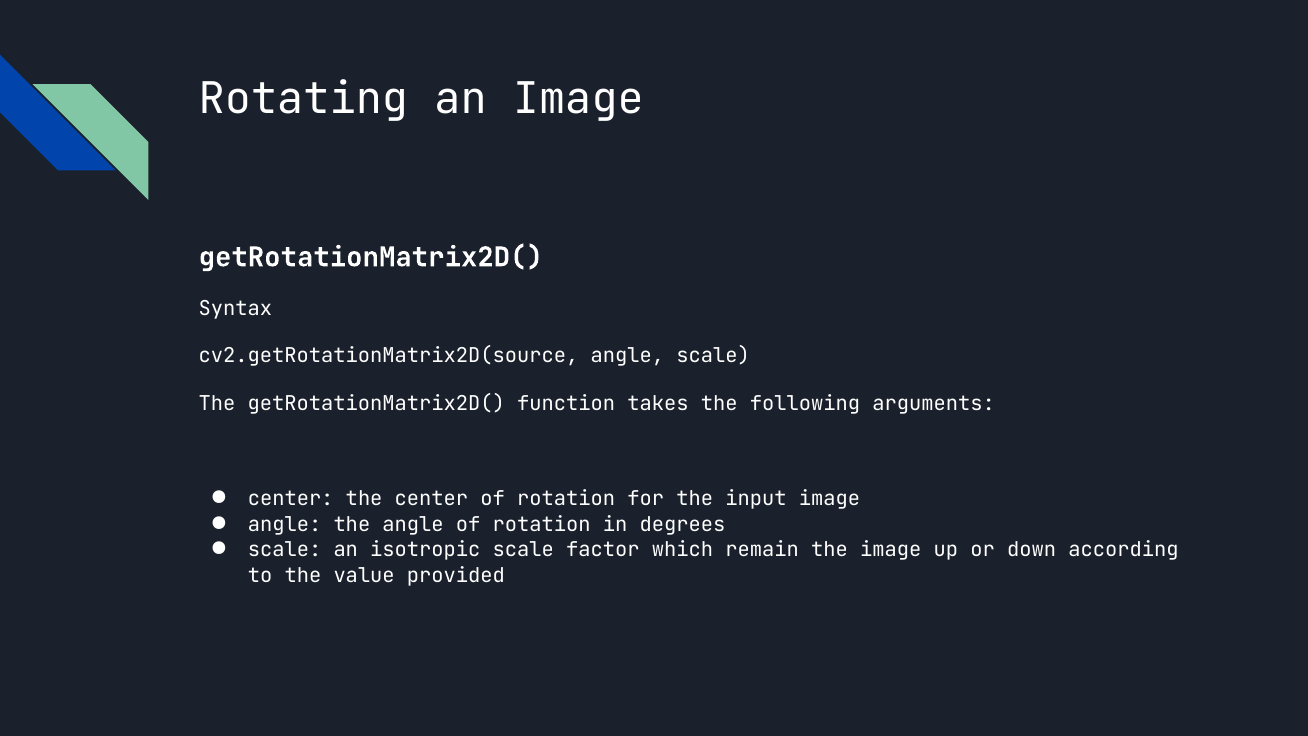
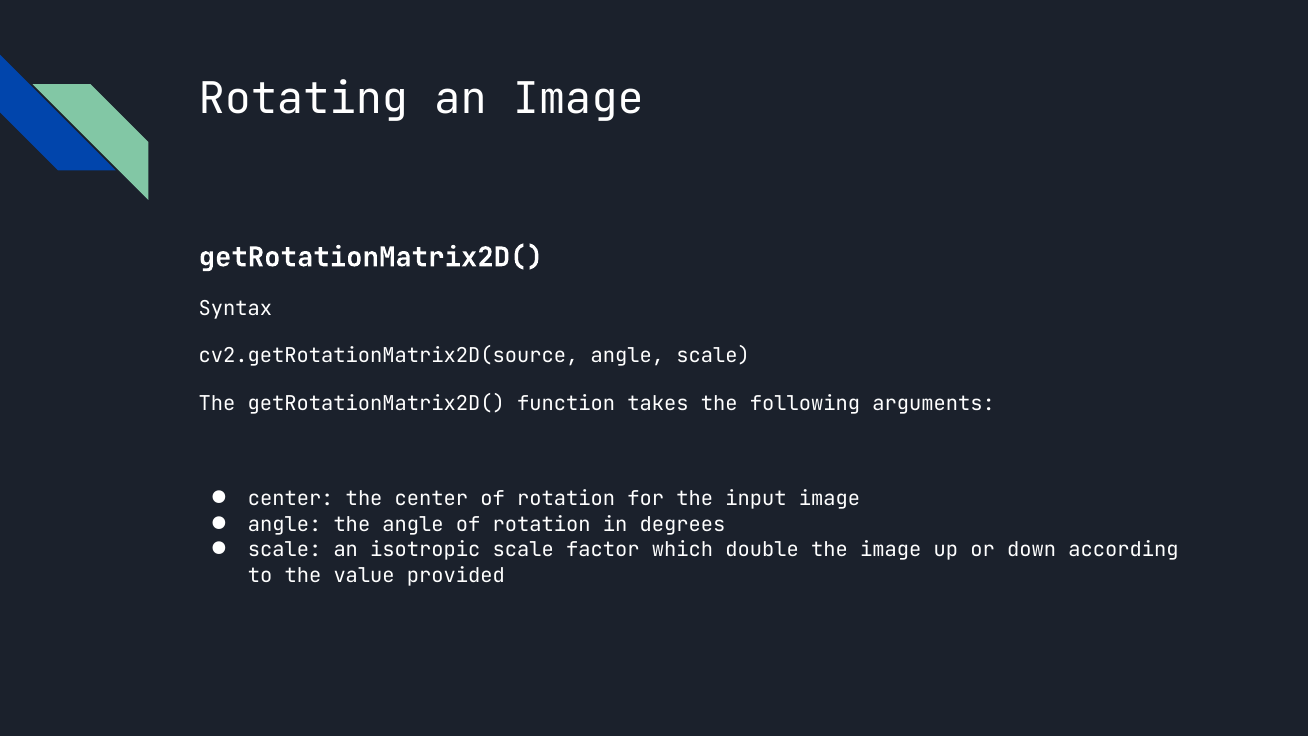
remain: remain -> double
